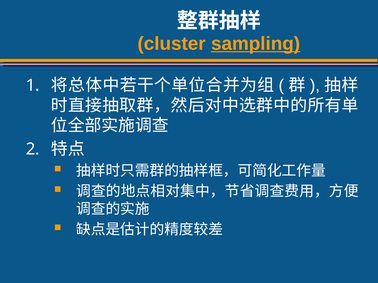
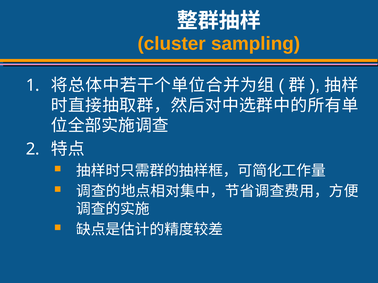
sampling underline: present -> none
